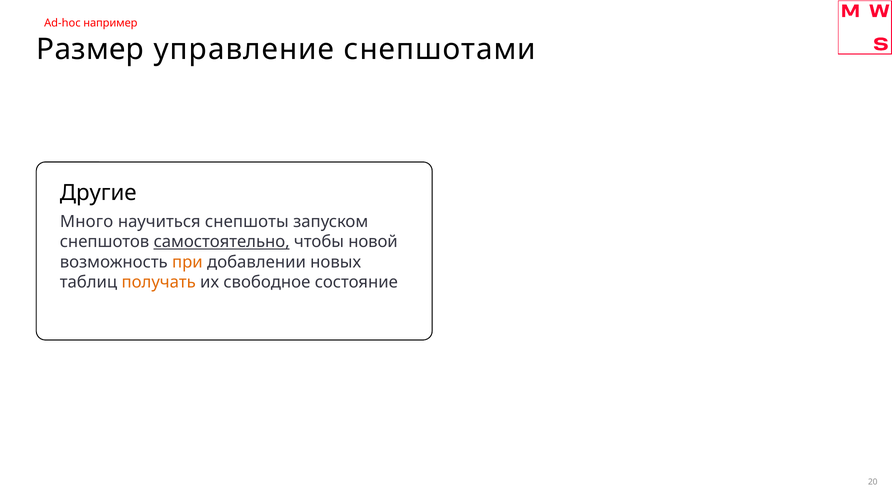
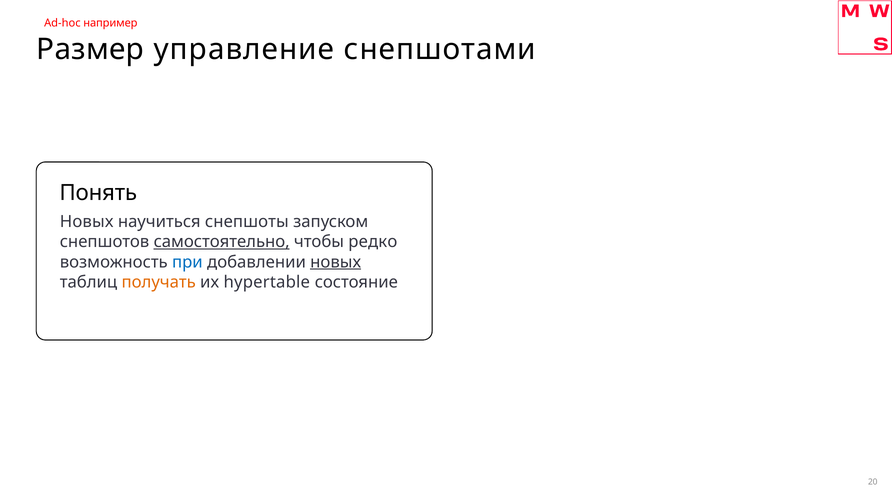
Другие: Другие -> Понять
Много at (87, 222): Много -> Новых
новой: новой -> редко
при colour: orange -> blue
новых at (336, 262) underline: none -> present
свободное: свободное -> hypertable
